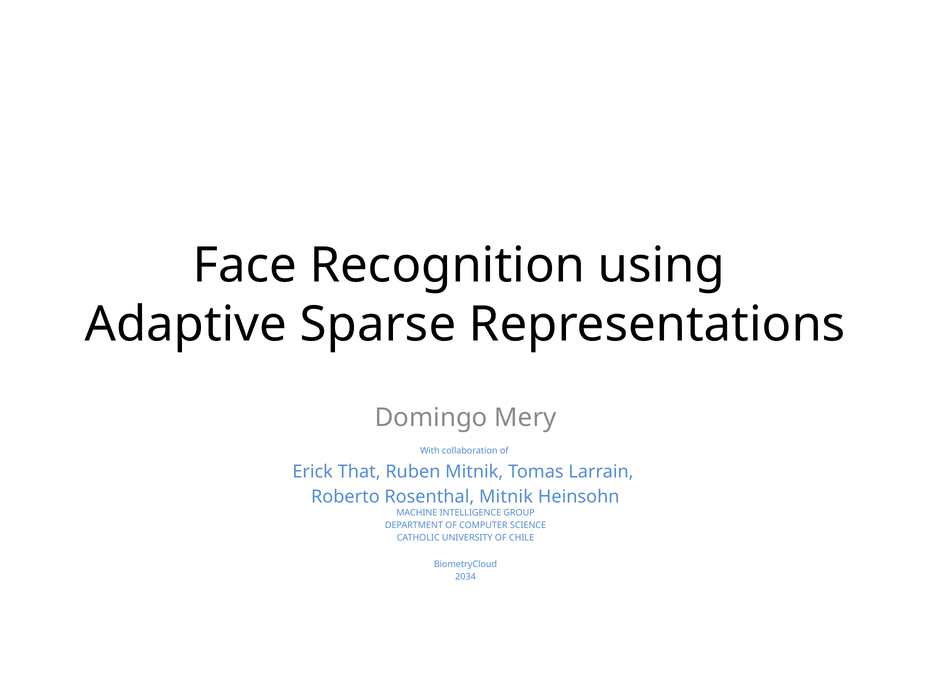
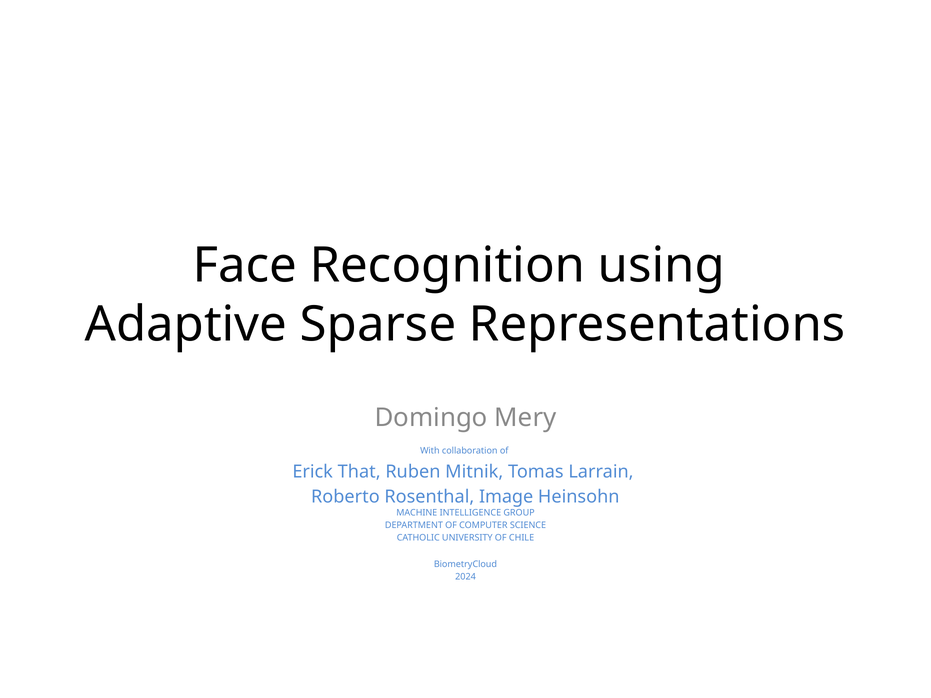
Rosenthal Mitnik: Mitnik -> Image
2034: 2034 -> 2024
